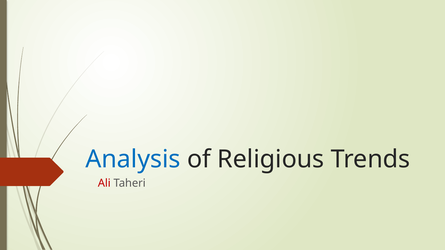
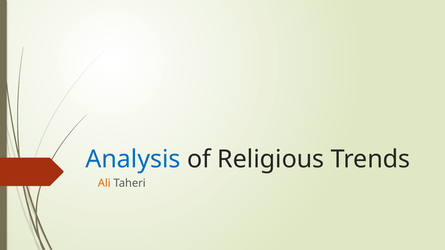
Ali colour: red -> orange
